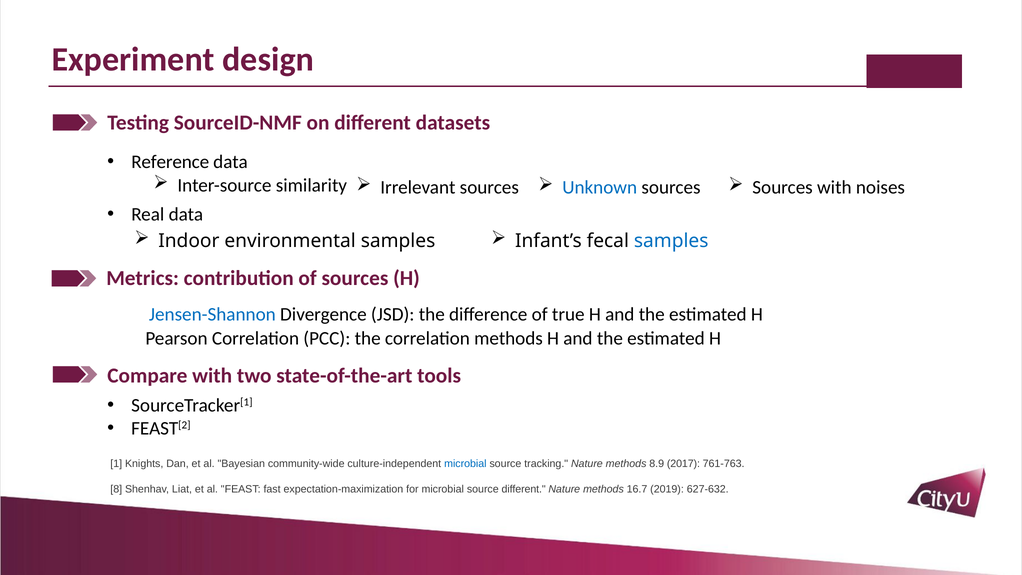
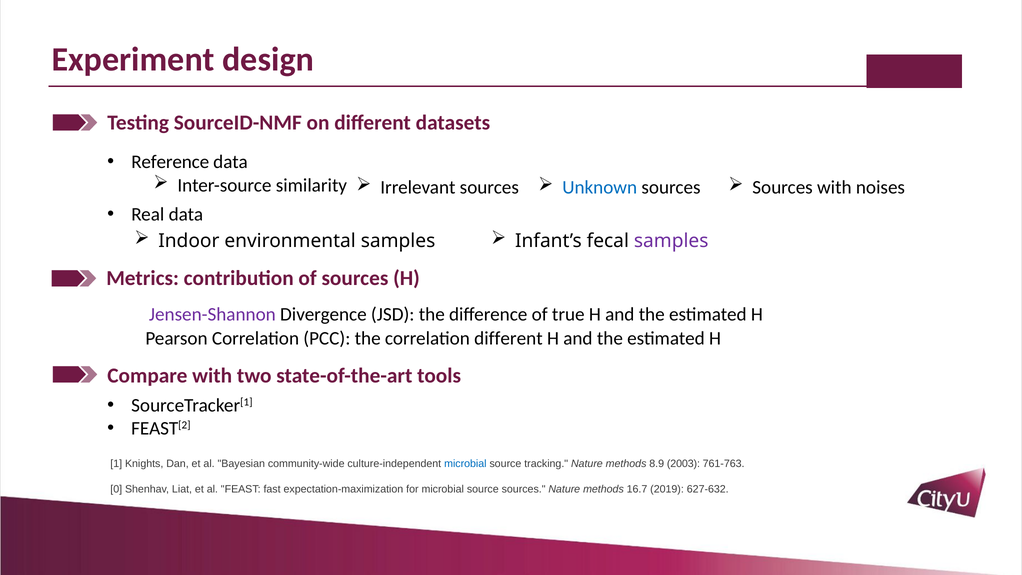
samples at (671, 241) colour: blue -> purple
Jensen-Shannon colour: blue -> purple
correlation methods: methods -> different
2017: 2017 -> 2003
8: 8 -> 0
source different: different -> sources
